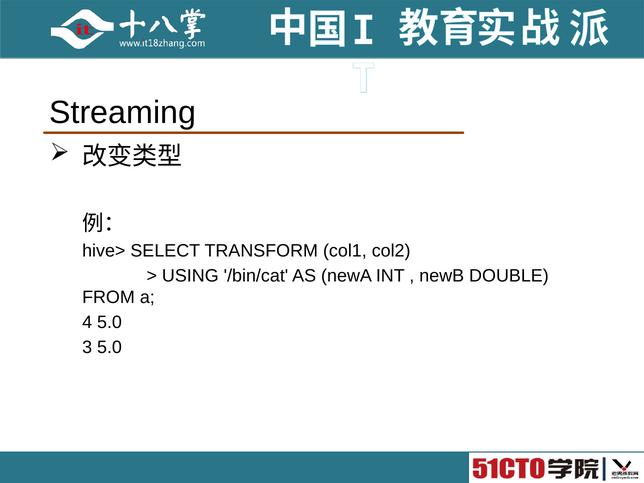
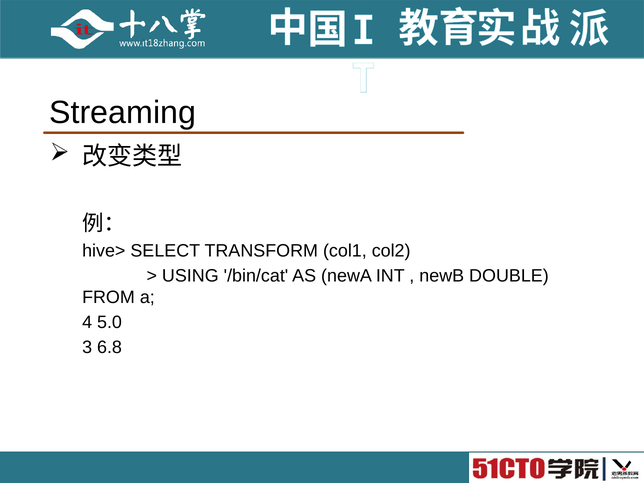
3 5.0: 5.0 -> 6.8
